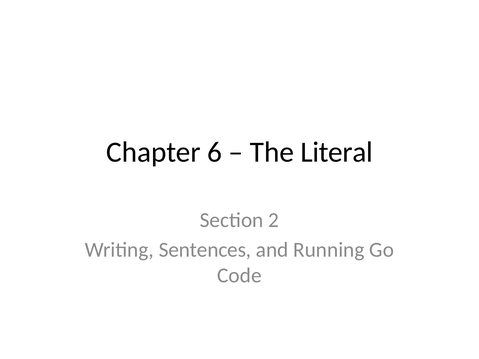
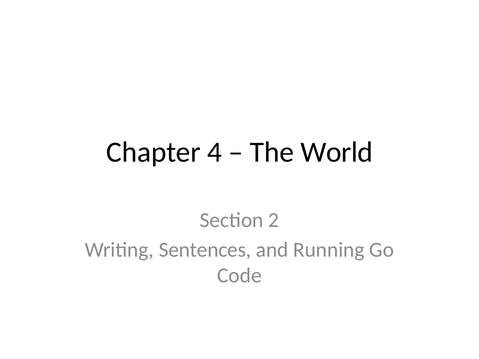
6: 6 -> 4
Literal: Literal -> World
